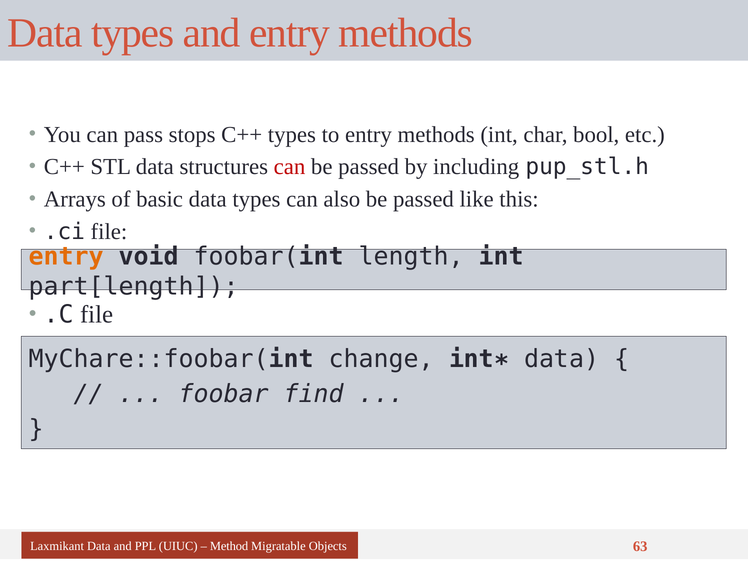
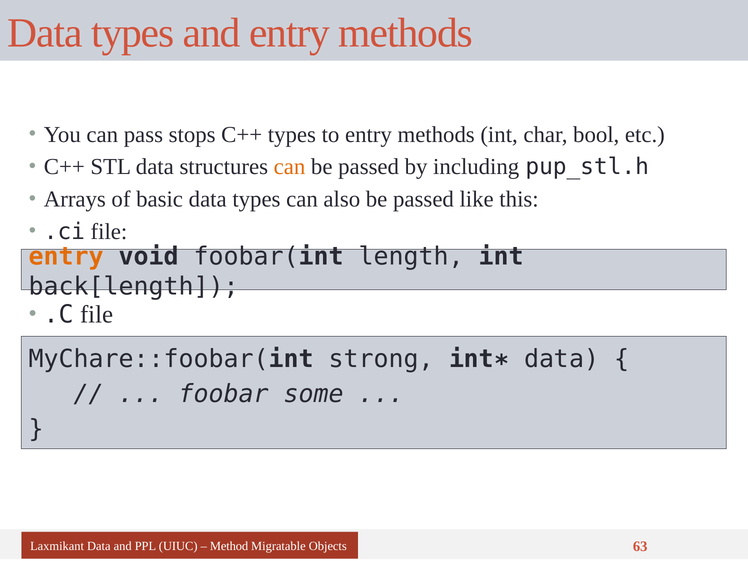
can at (290, 167) colour: red -> orange
part[length: part[length -> back[length
change: change -> strong
find: find -> some
